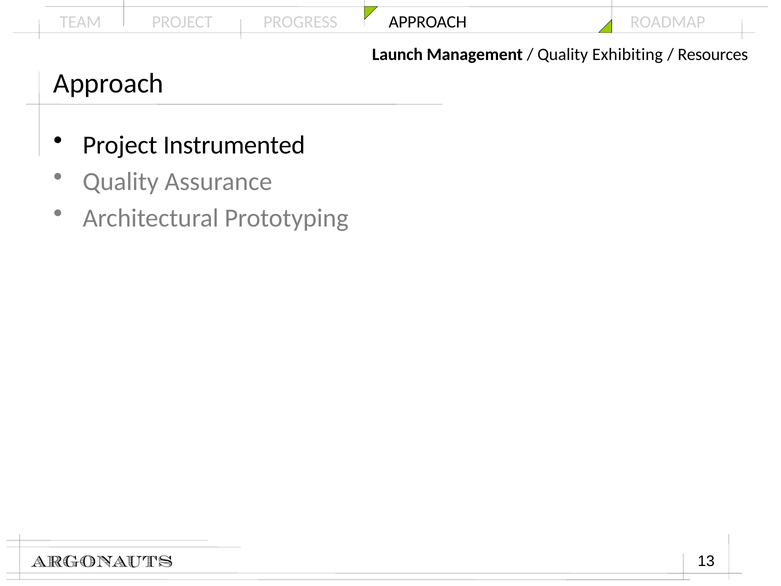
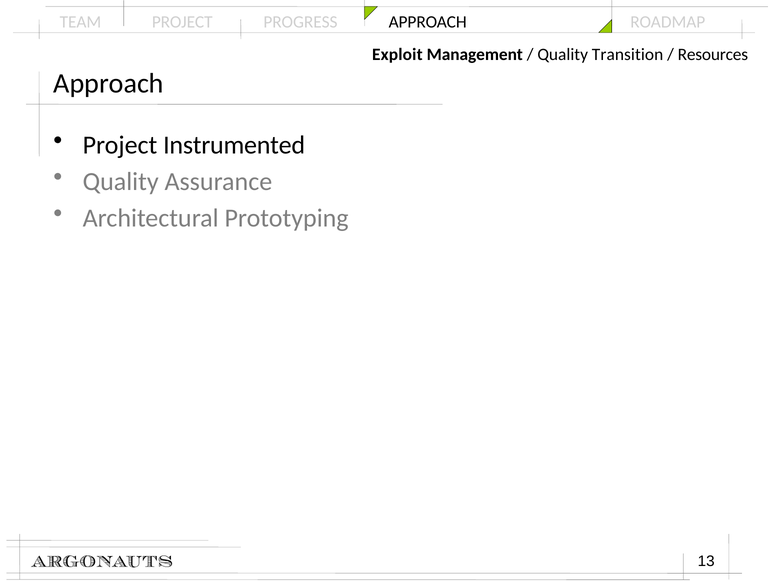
Launch: Launch -> Exploit
Exhibiting: Exhibiting -> Transition
